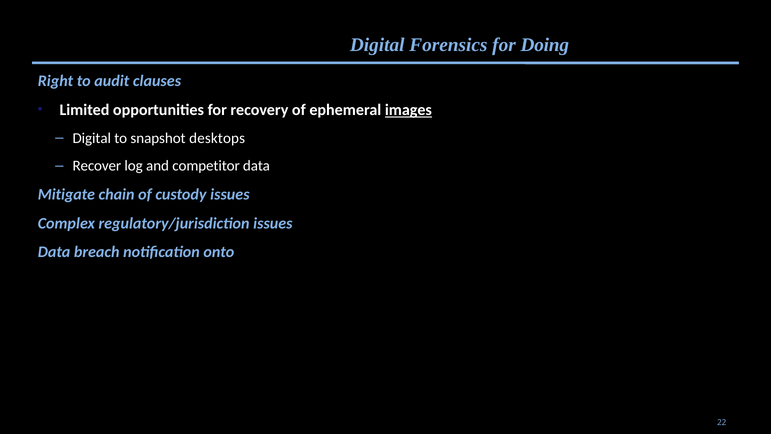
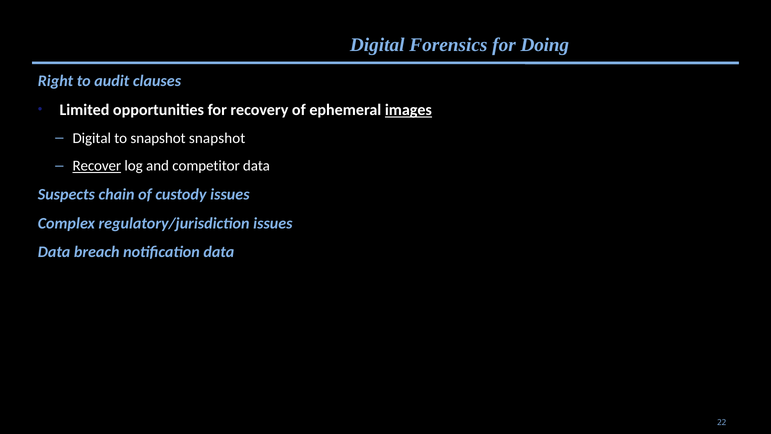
snapshot desktops: desktops -> snapshot
Recover underline: none -> present
Mitigate: Mitigate -> Suspects
notification onto: onto -> data
